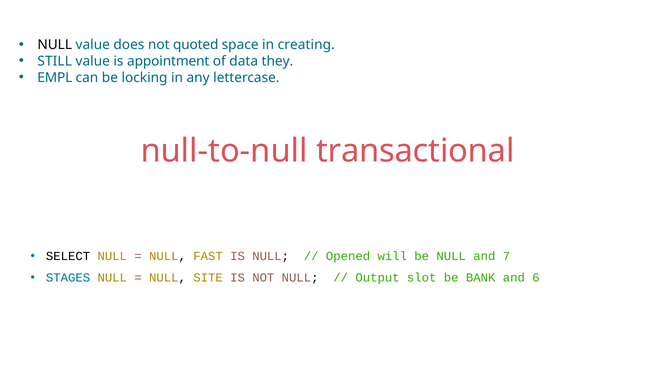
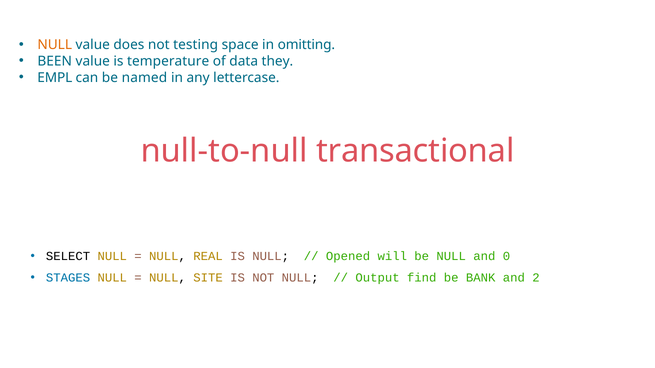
NULL at (55, 45) colour: black -> orange
quoted: quoted -> testing
creating: creating -> omitting
STILL: STILL -> BEEN
appointment: appointment -> temperature
locking: locking -> named
FAST: FAST -> REAL
7: 7 -> 0
slot: slot -> find
6: 6 -> 2
